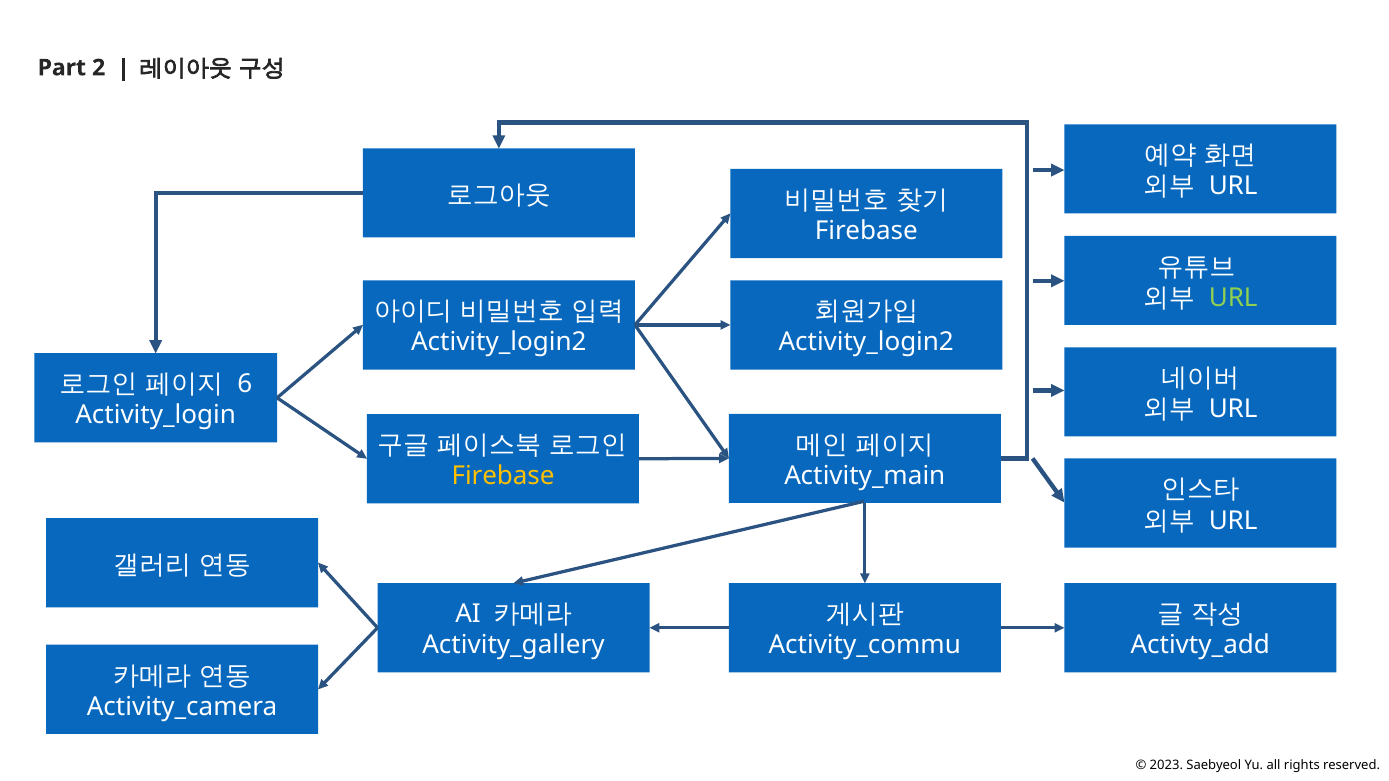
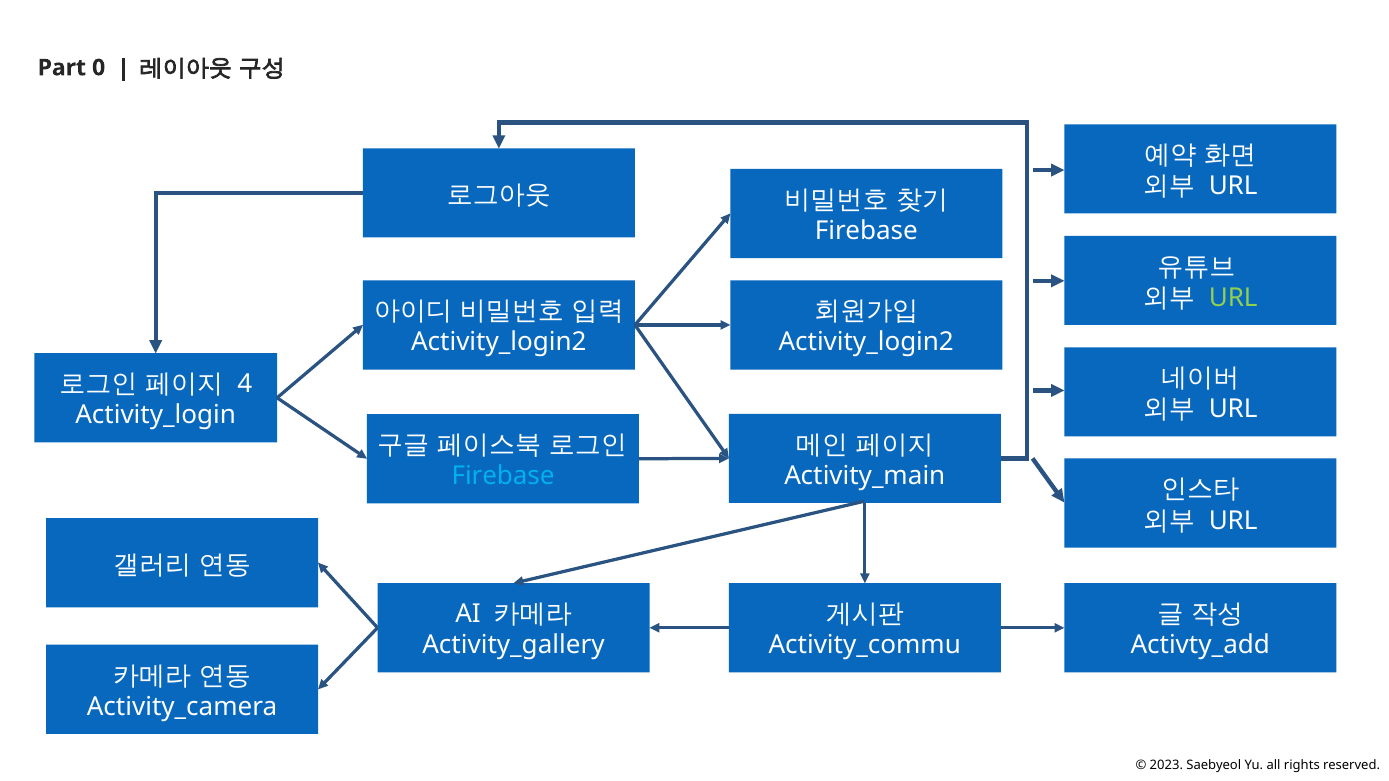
2: 2 -> 0
6: 6 -> 4
Firebase at (503, 476) colour: yellow -> light blue
